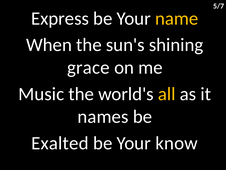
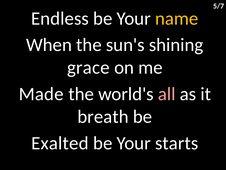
Express: Express -> Endless
Music: Music -> Made
all colour: yellow -> pink
names: names -> breath
know: know -> starts
